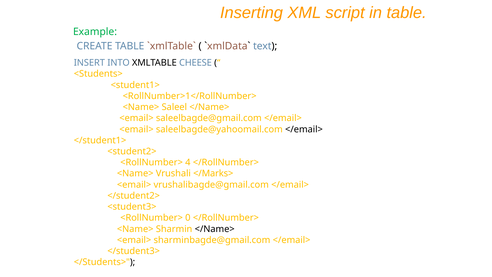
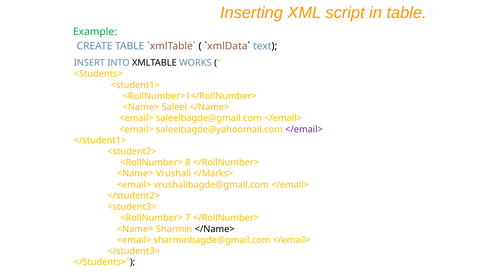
CHEESE: CHEESE -> WORKS
</email> at (304, 129) colour: black -> purple
4: 4 -> 8
0: 0 -> 7
